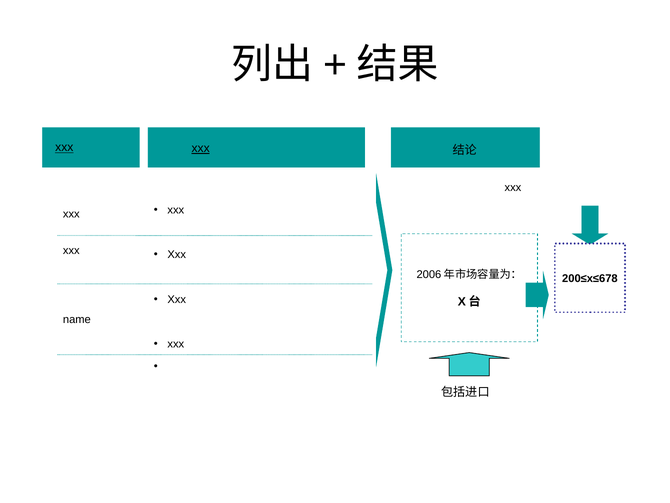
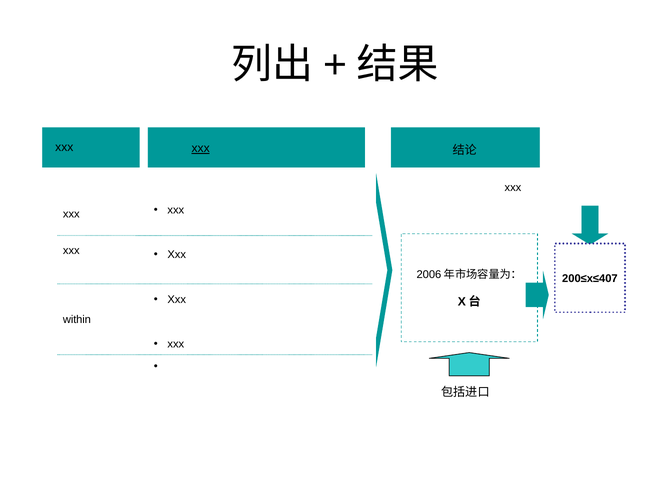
xxx at (64, 147) underline: present -> none
200≤x≤678: 200≤x≤678 -> 200≤x≤407
name: name -> within
